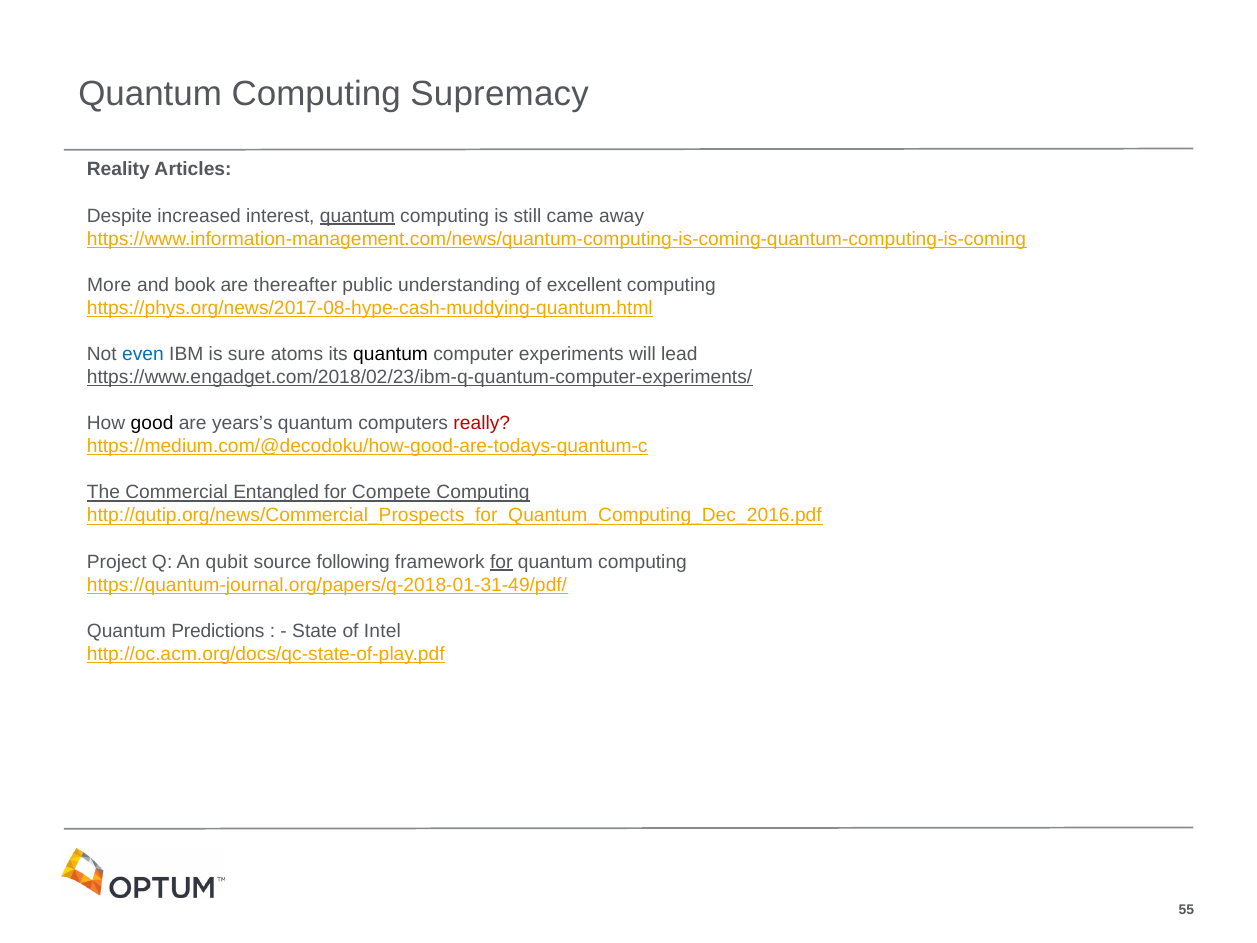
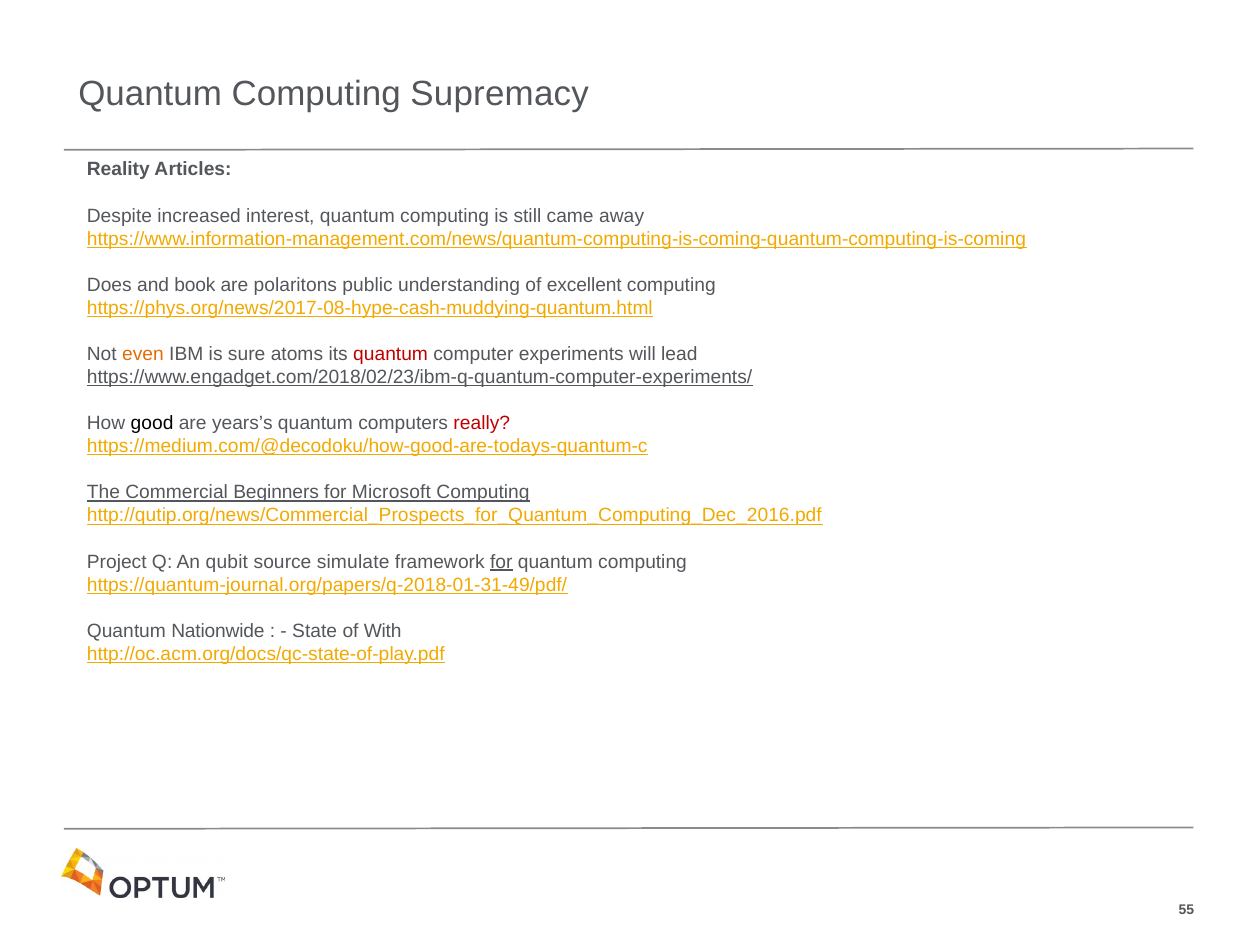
quantum at (357, 216) underline: present -> none
More: More -> Does
thereafter: thereafter -> polaritons
even colour: blue -> orange
quantum at (391, 354) colour: black -> red
Entangled: Entangled -> Beginners
Compete: Compete -> Microsoft
following: following -> simulate
Predictions: Predictions -> Nationwide
Intel: Intel -> With
